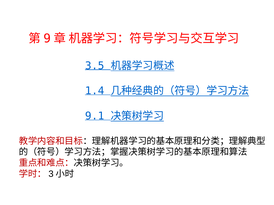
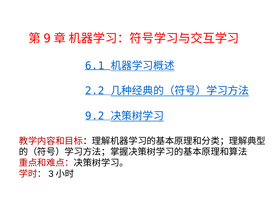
3.5: 3.5 -> 6.1
1.4: 1.4 -> 2.2
9.1: 9.1 -> 9.2
